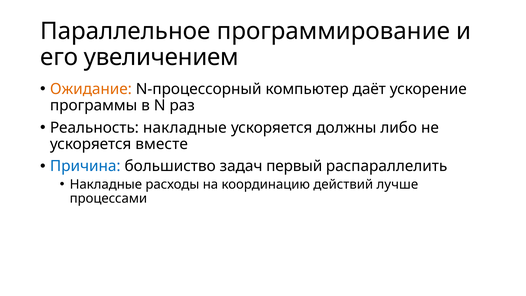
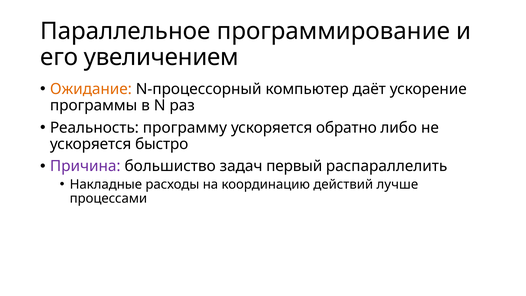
Реальность накладные: накладные -> программу
должны: должны -> обратно
вместе: вместе -> быстро
Причина colour: blue -> purple
